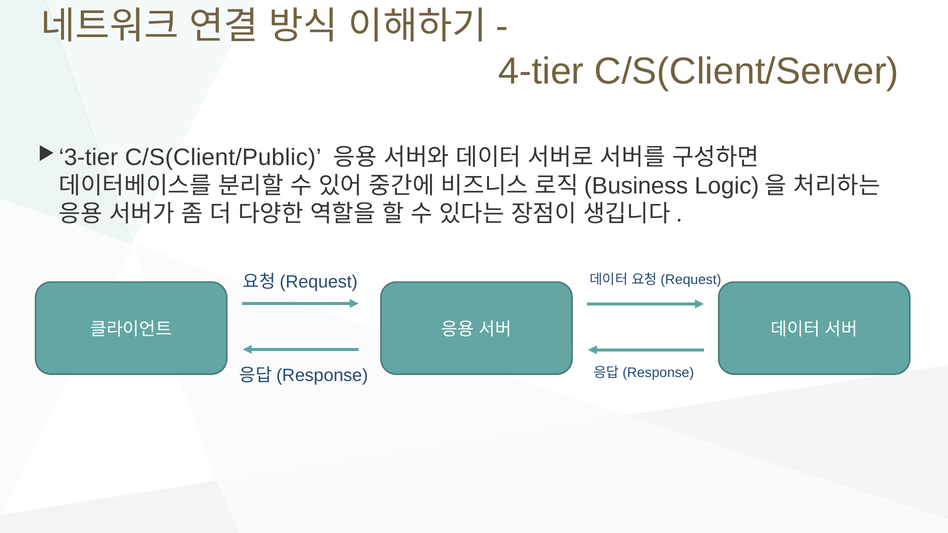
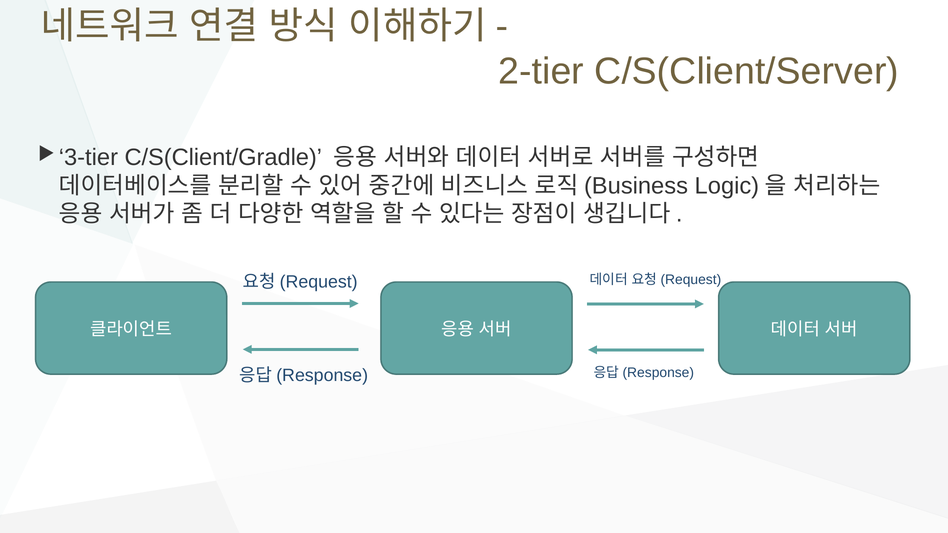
4-tier: 4-tier -> 2-tier
C/S(Client/Public: C/S(Client/Public -> C/S(Client/Gradle
